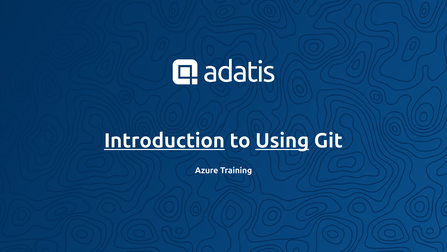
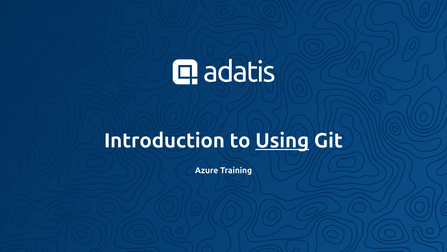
Introduction underline: present -> none
